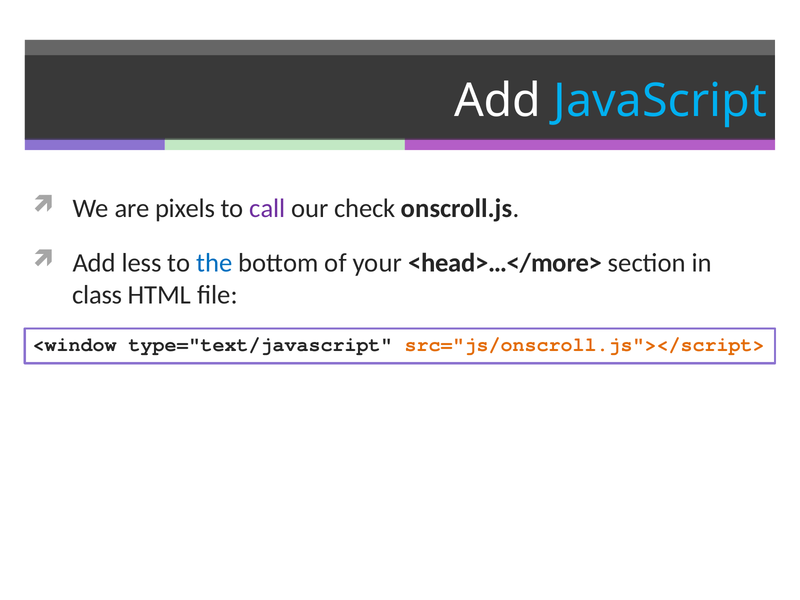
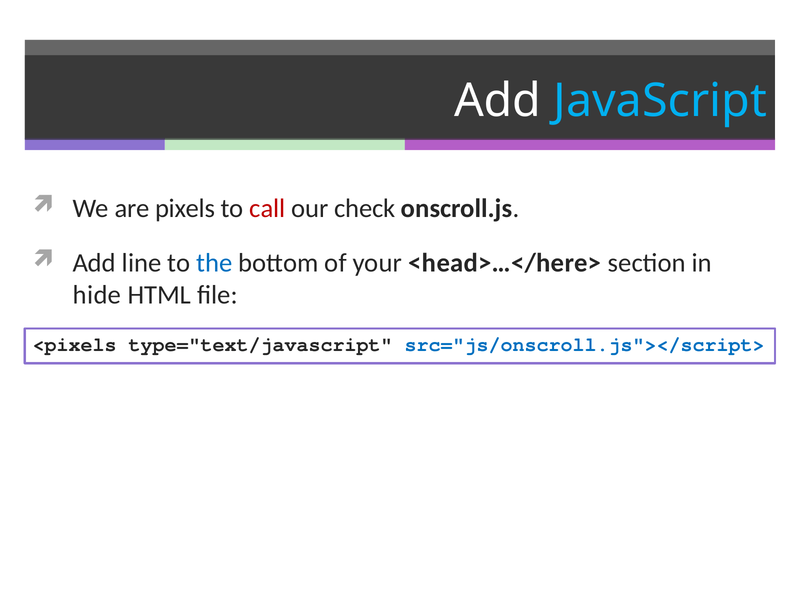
call colour: purple -> red
less: less -> line
<head>…</more>: <head>…</more> -> <head>…</here>
class: class -> hide
<window: <window -> <pixels
src="js/onscroll.js"></script> colour: orange -> blue
